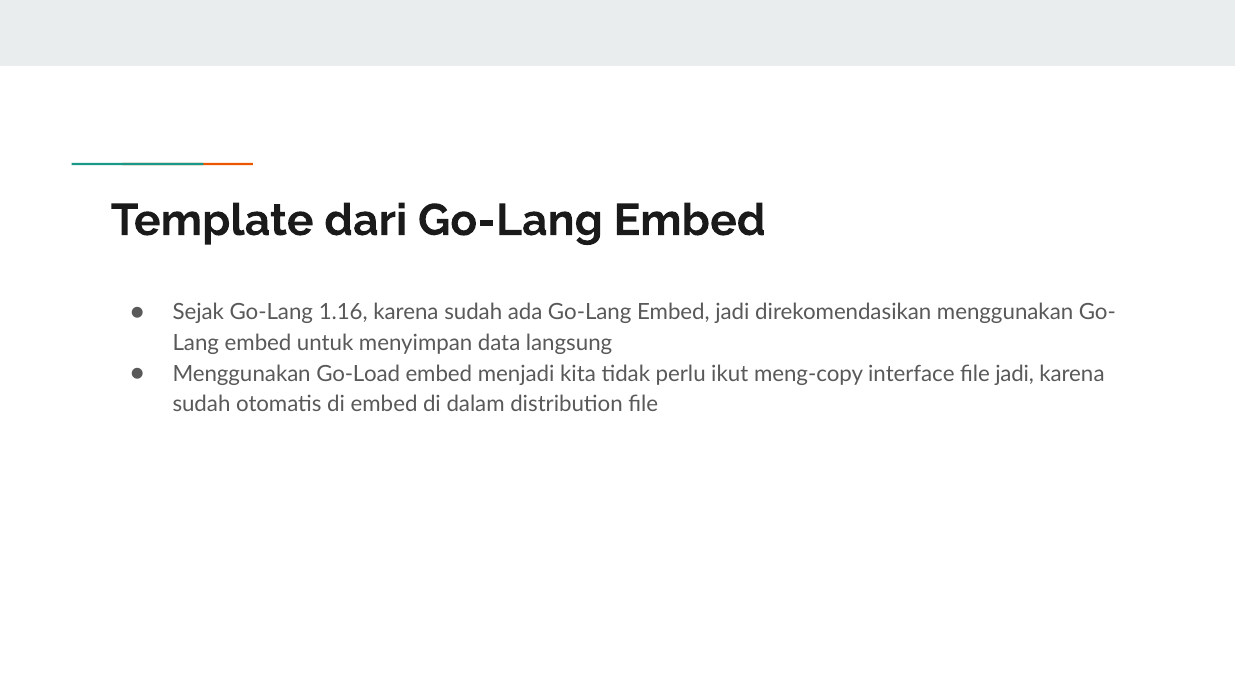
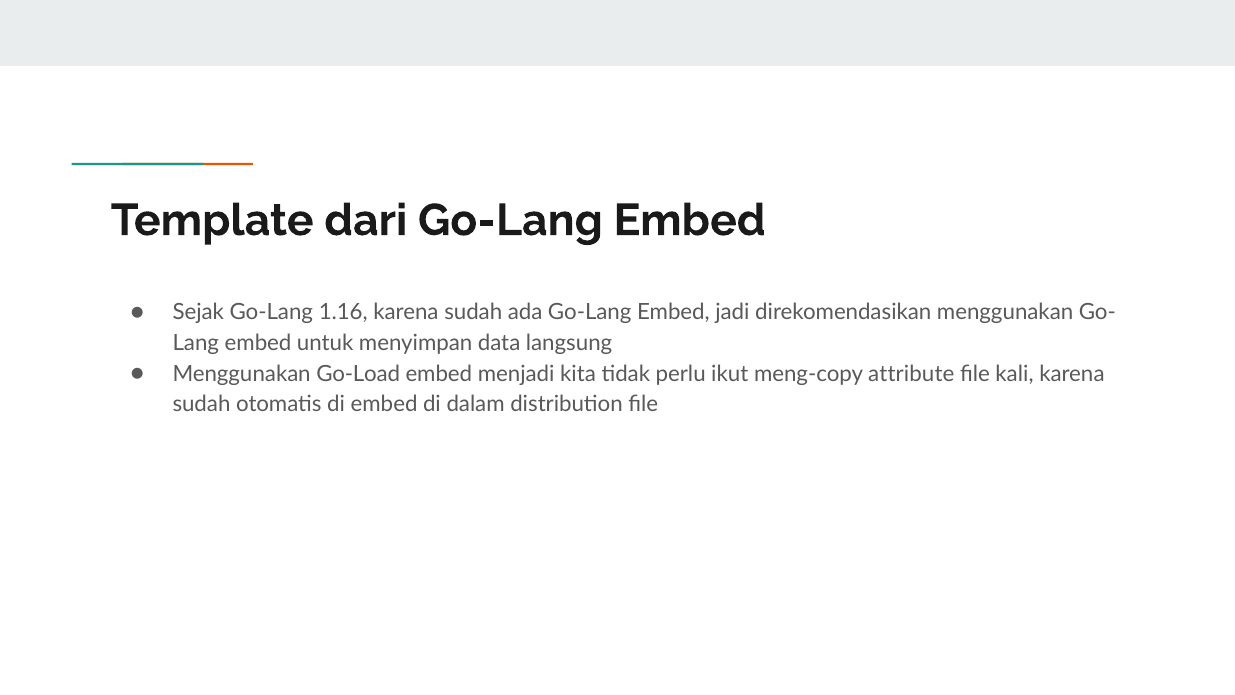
interface: interface -> attribute
file jadi: jadi -> kali
